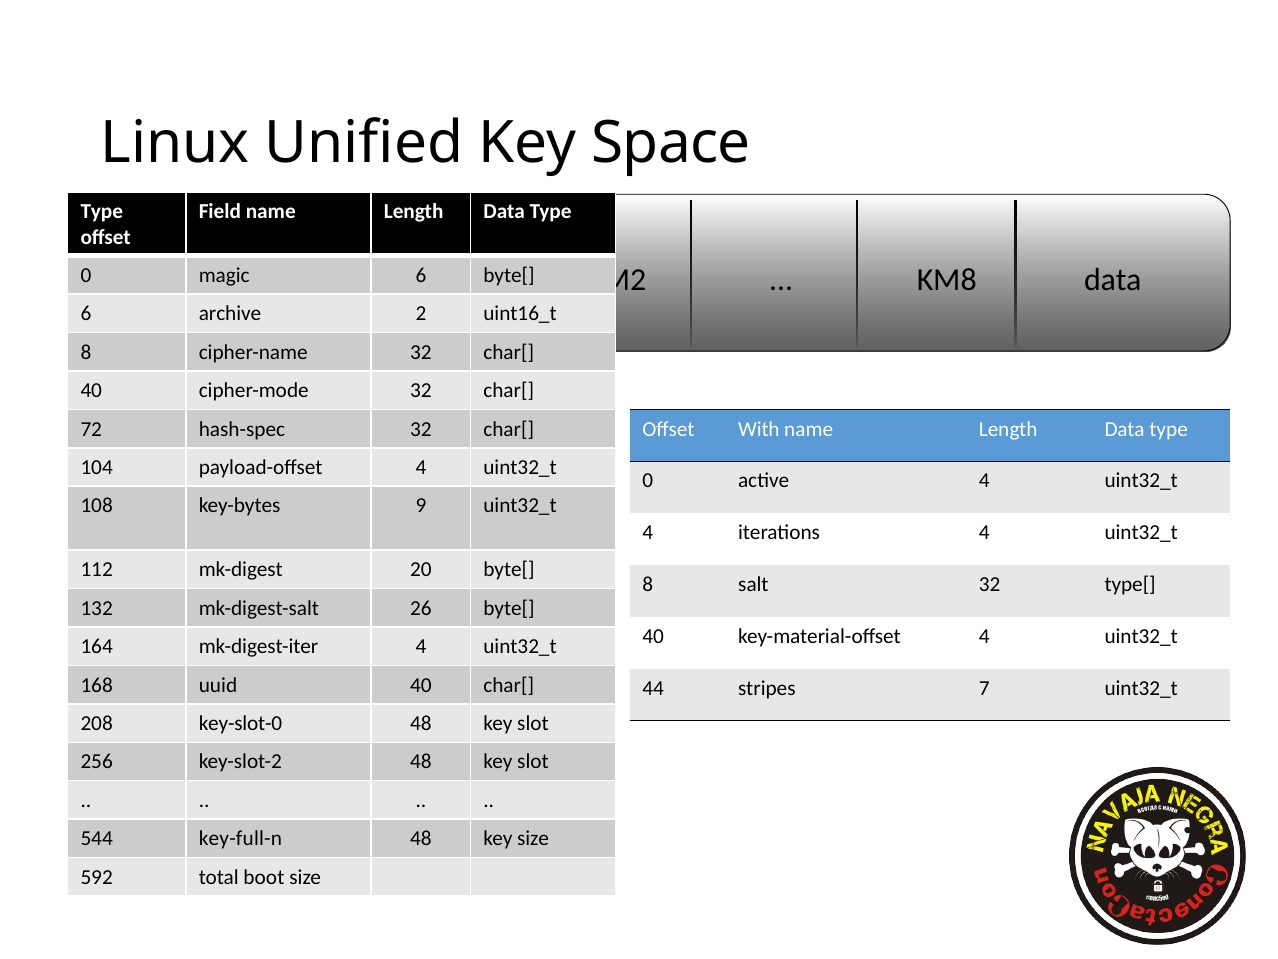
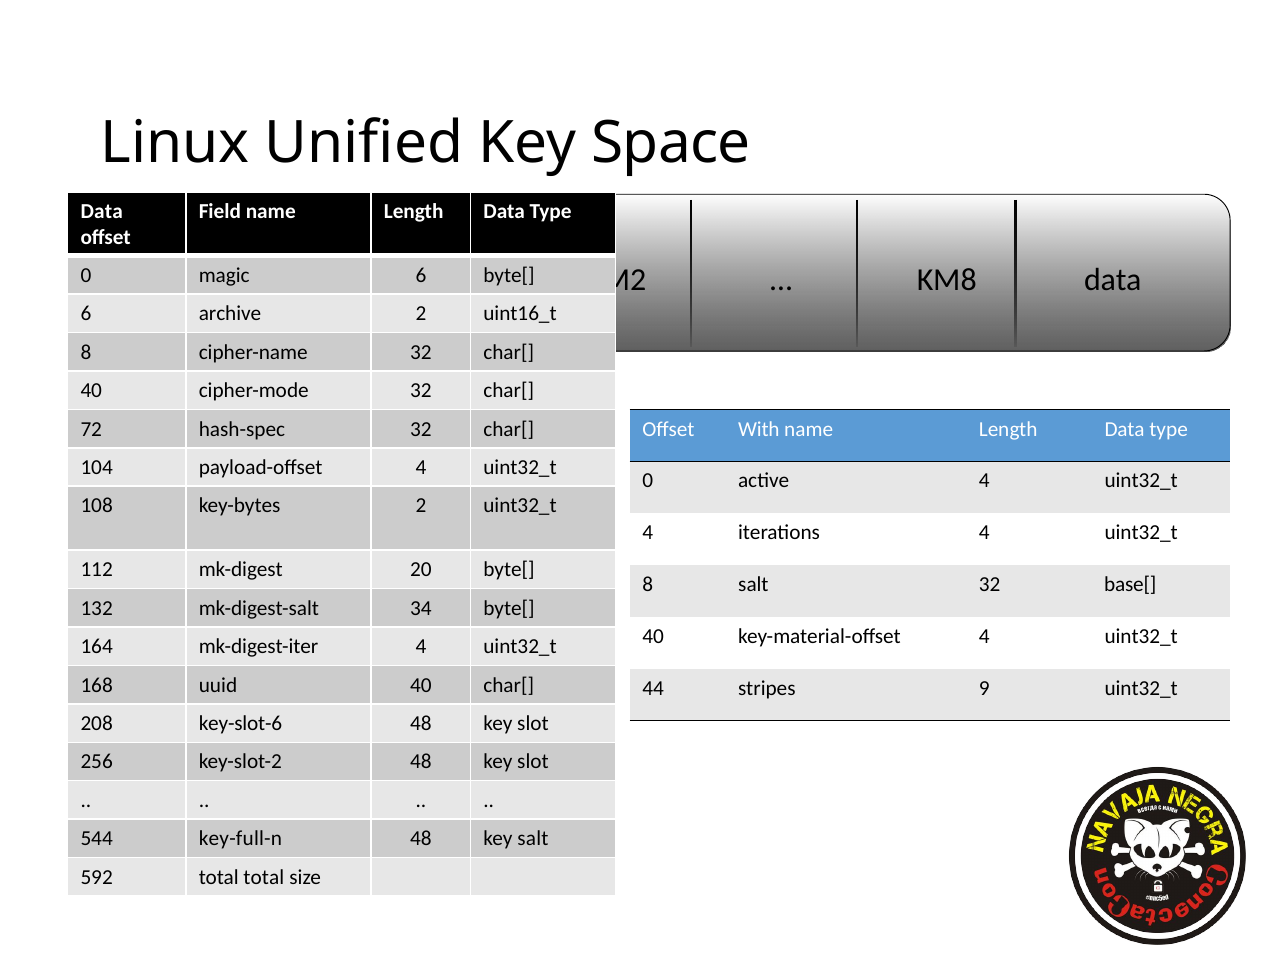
Type at (102, 211): Type -> Data
key-bytes 9: 9 -> 2
type[: type[ -> base[
26: 26 -> 34
7: 7 -> 9
key-slot-0: key-slot-0 -> key-slot-6
key size: size -> salt
total boot: boot -> total
